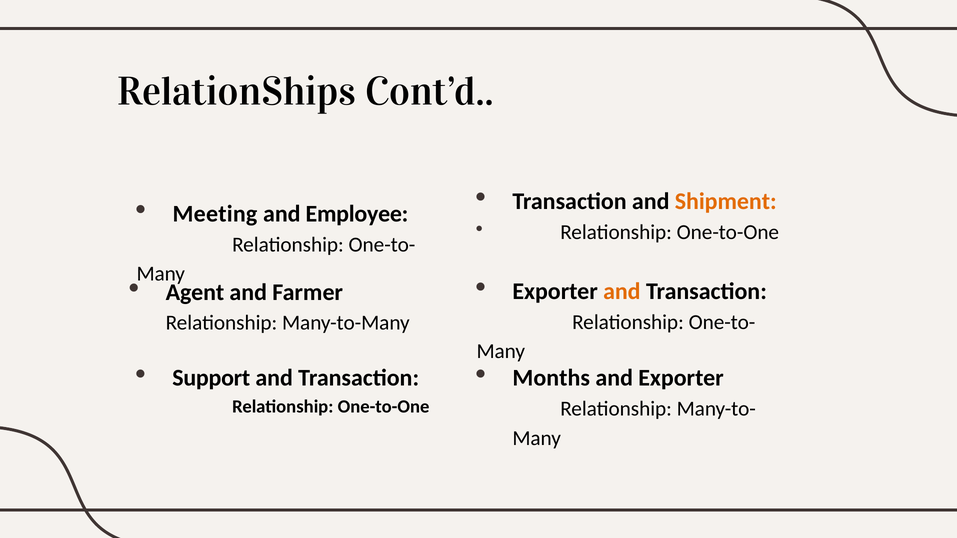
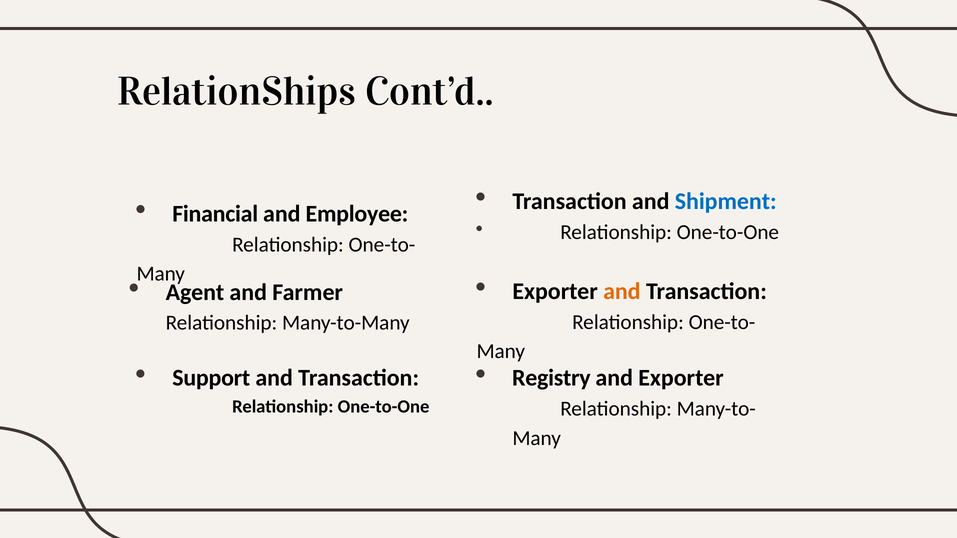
Shipment colour: orange -> blue
Meeting: Meeting -> Financial
Months: Months -> Registry
